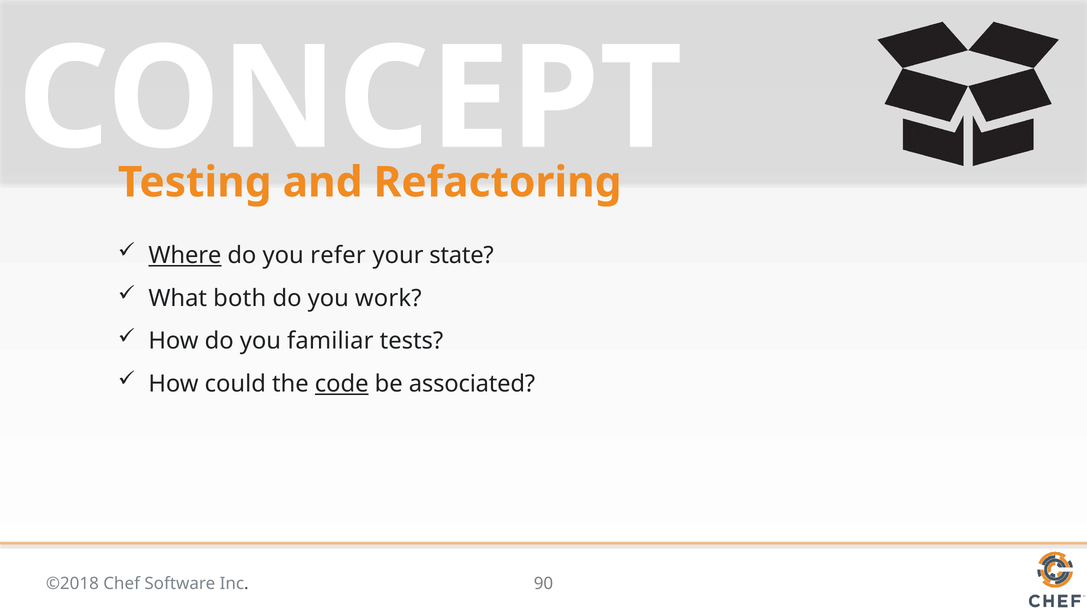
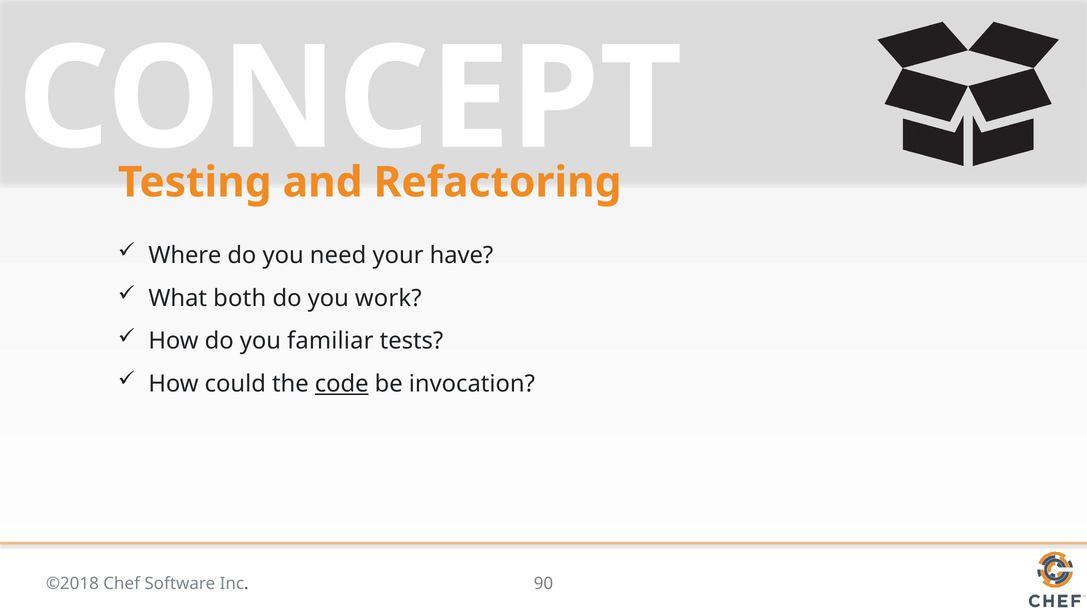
Where underline: present -> none
refer: refer -> need
state: state -> have
associated: associated -> invocation
